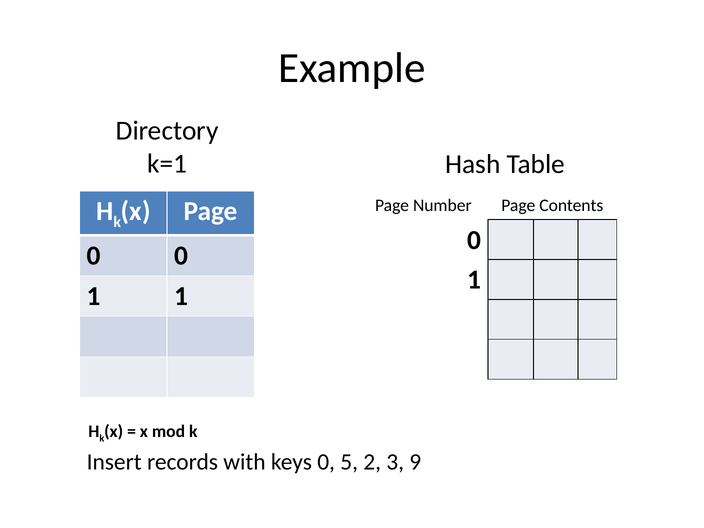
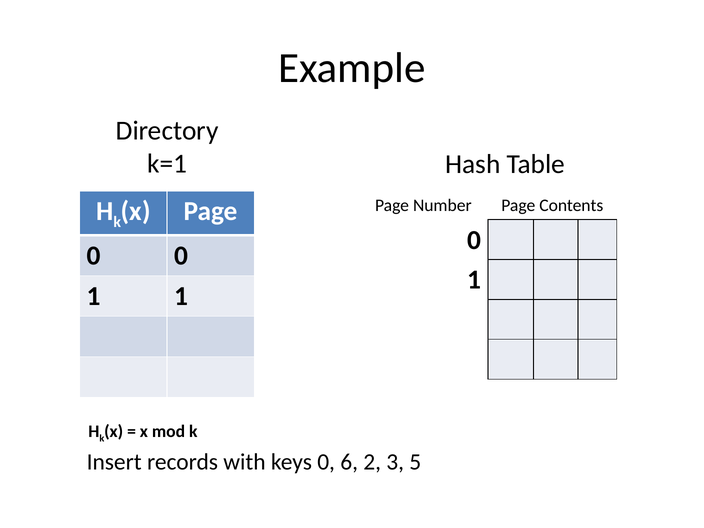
5: 5 -> 6
9: 9 -> 5
